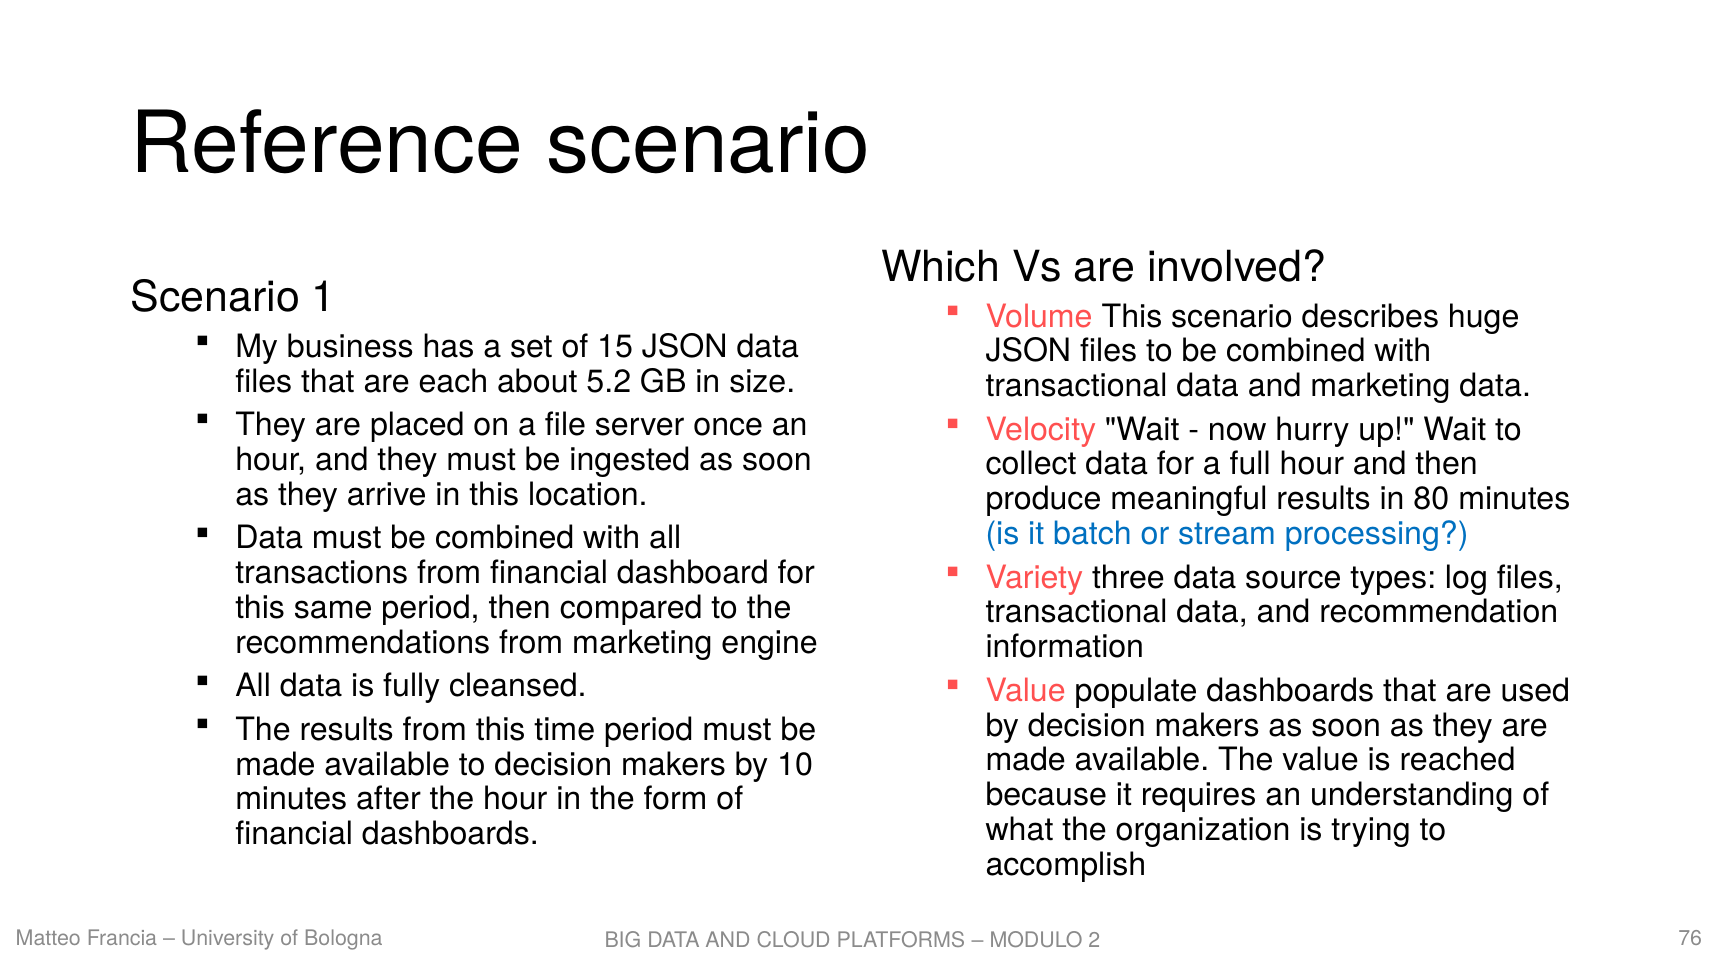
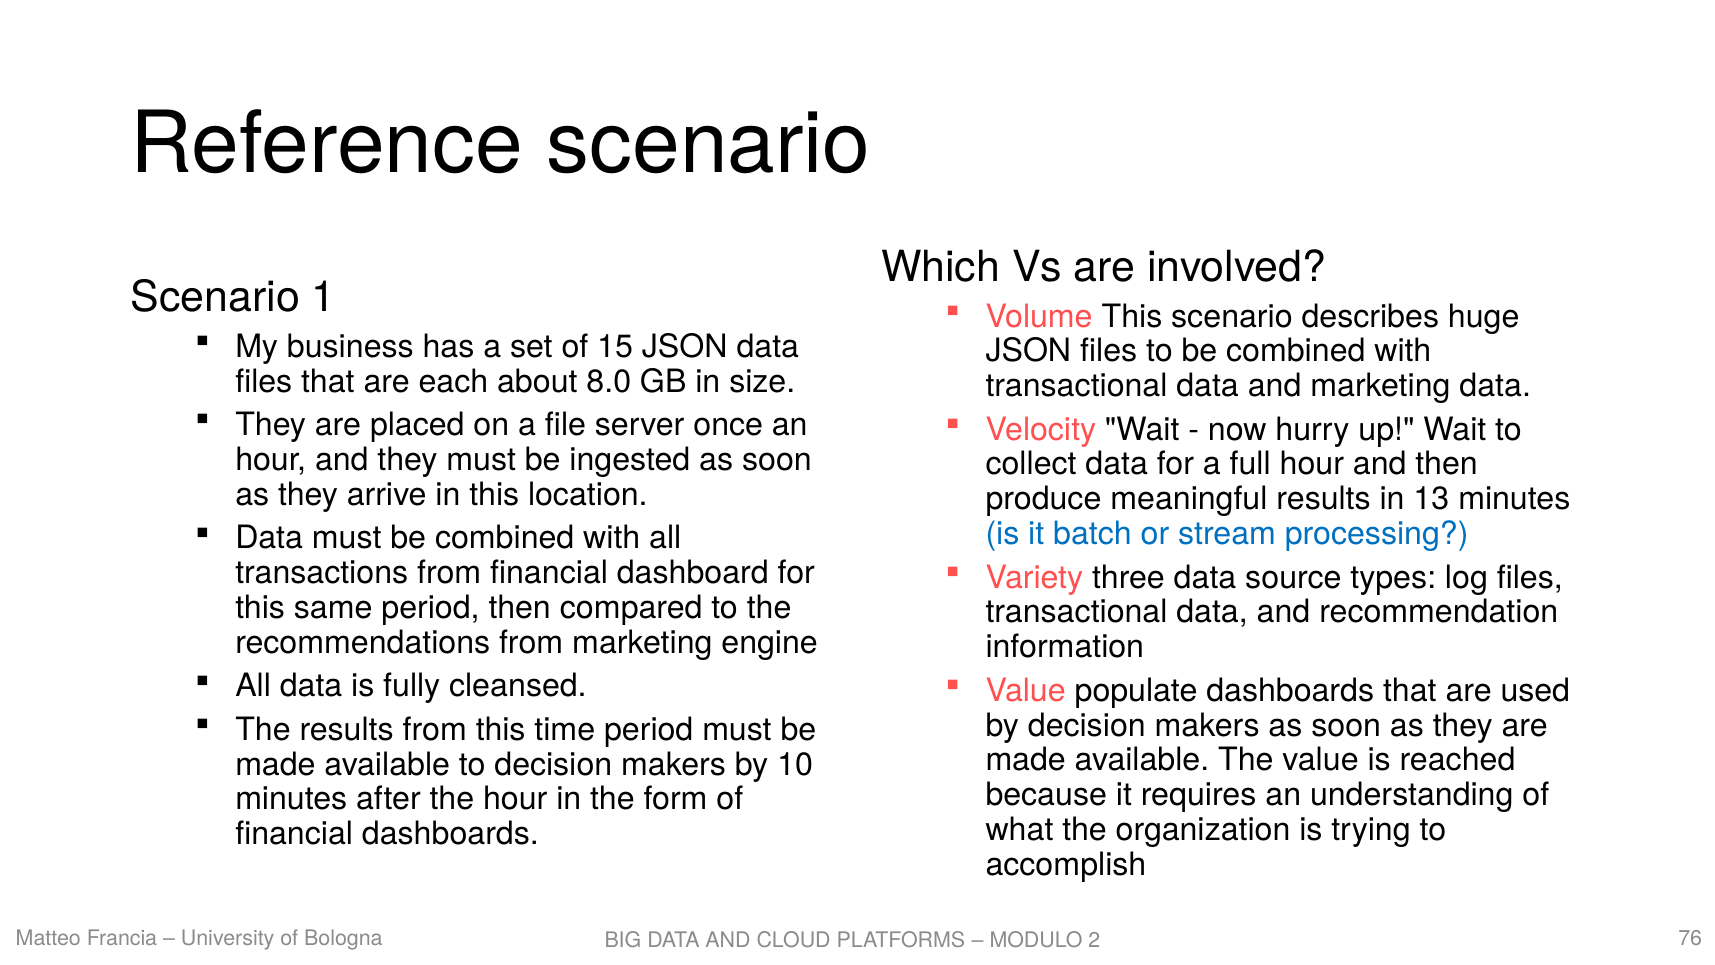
5.2: 5.2 -> 8.0
80: 80 -> 13
